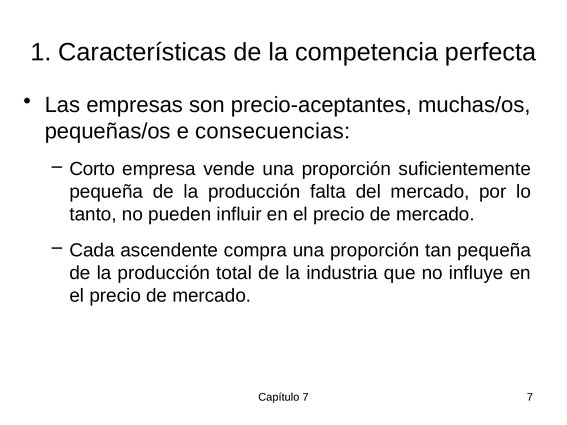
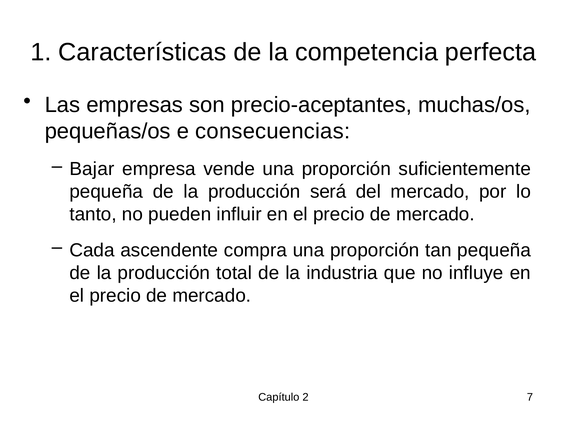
Corto: Corto -> Bajar
falta: falta -> será
Capítulo 7: 7 -> 2
